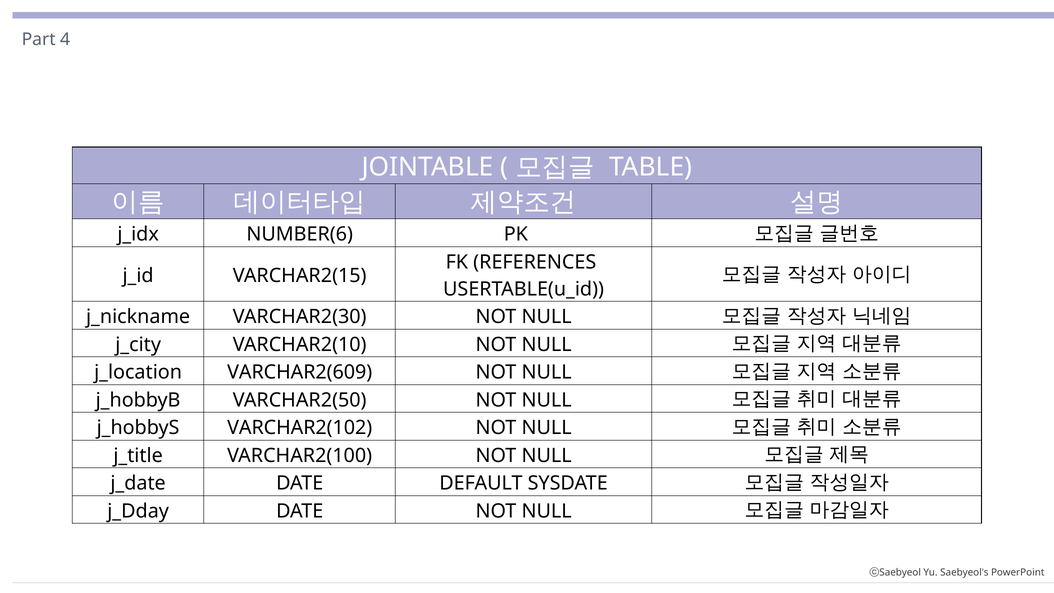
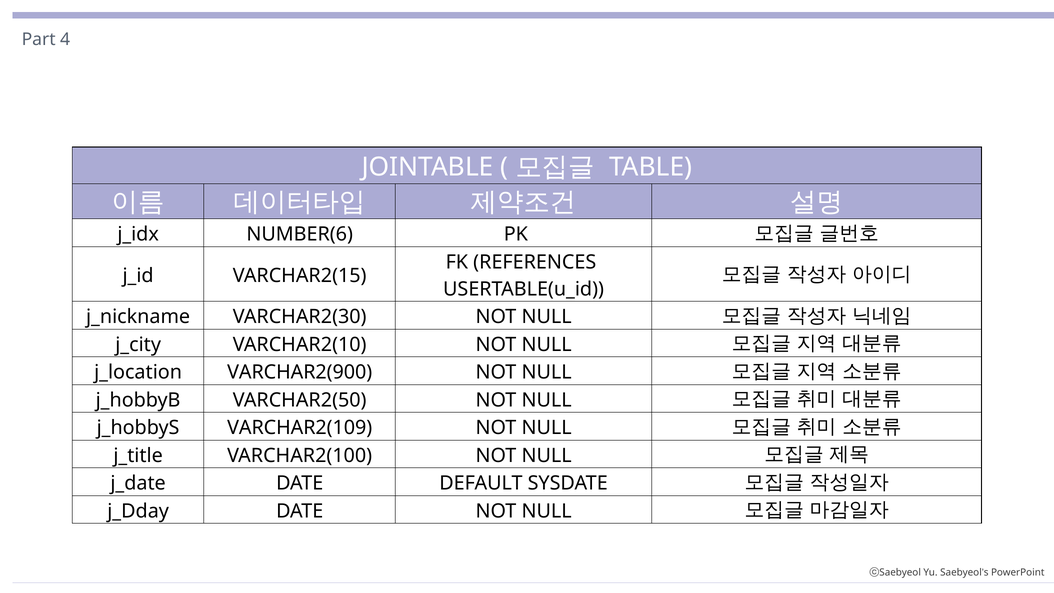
VARCHAR2(609: VARCHAR2(609 -> VARCHAR2(900
VARCHAR2(102: VARCHAR2(102 -> VARCHAR2(109
